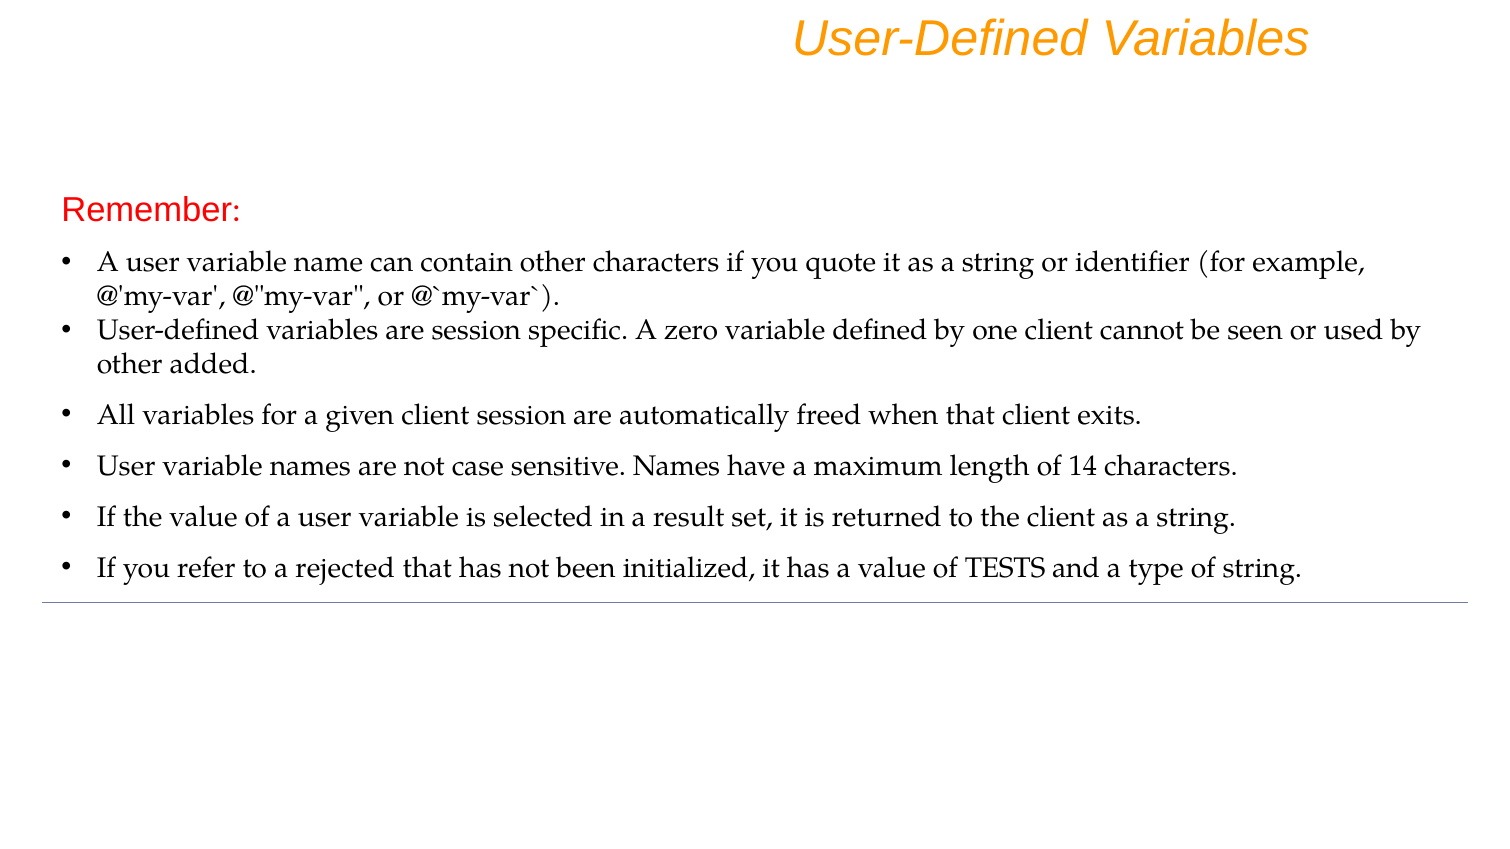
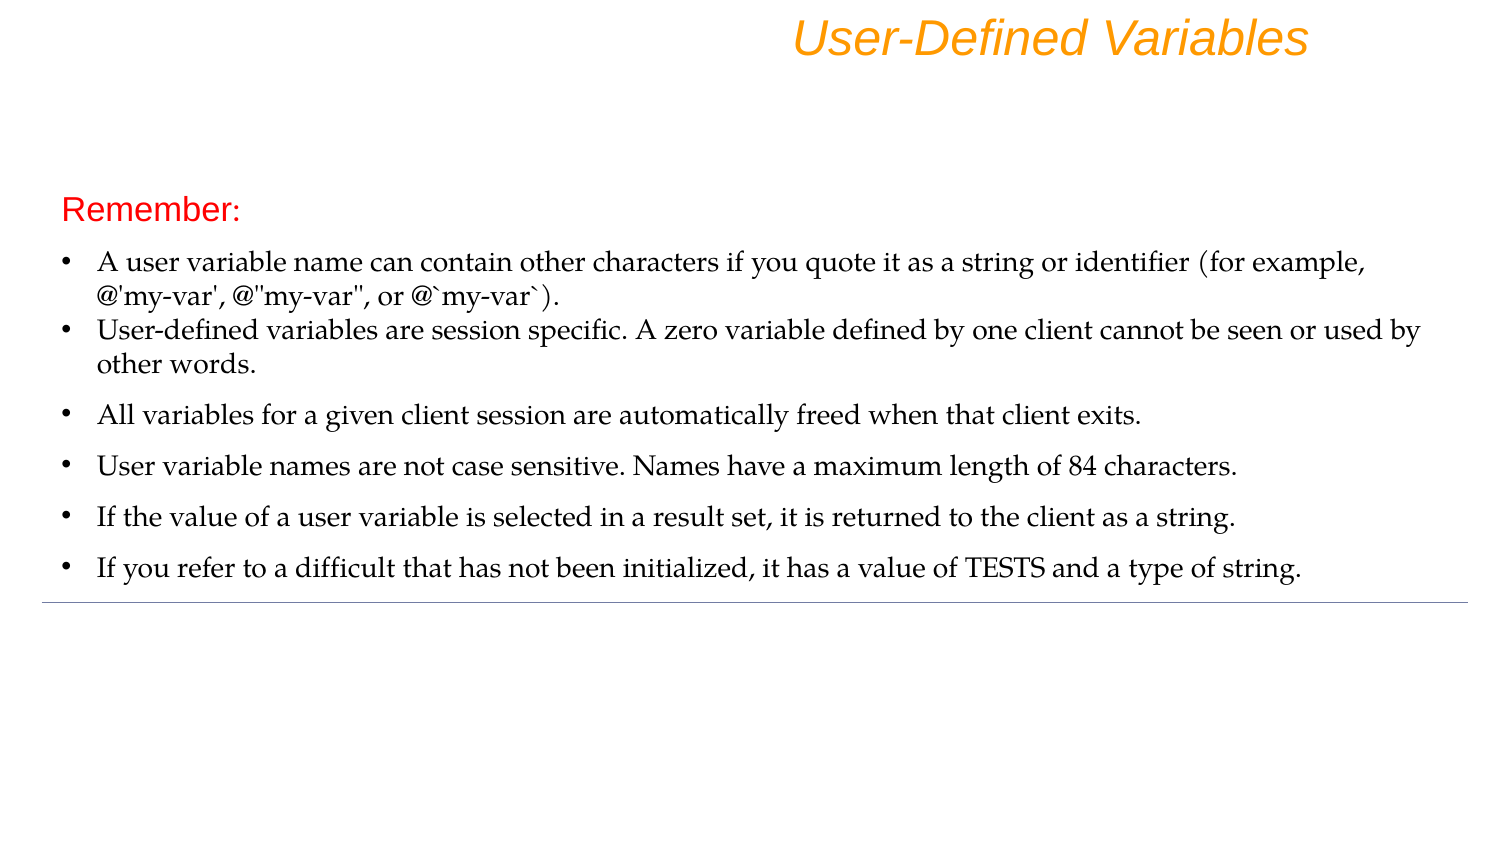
added: added -> words
14: 14 -> 84
rejected: rejected -> difficult
